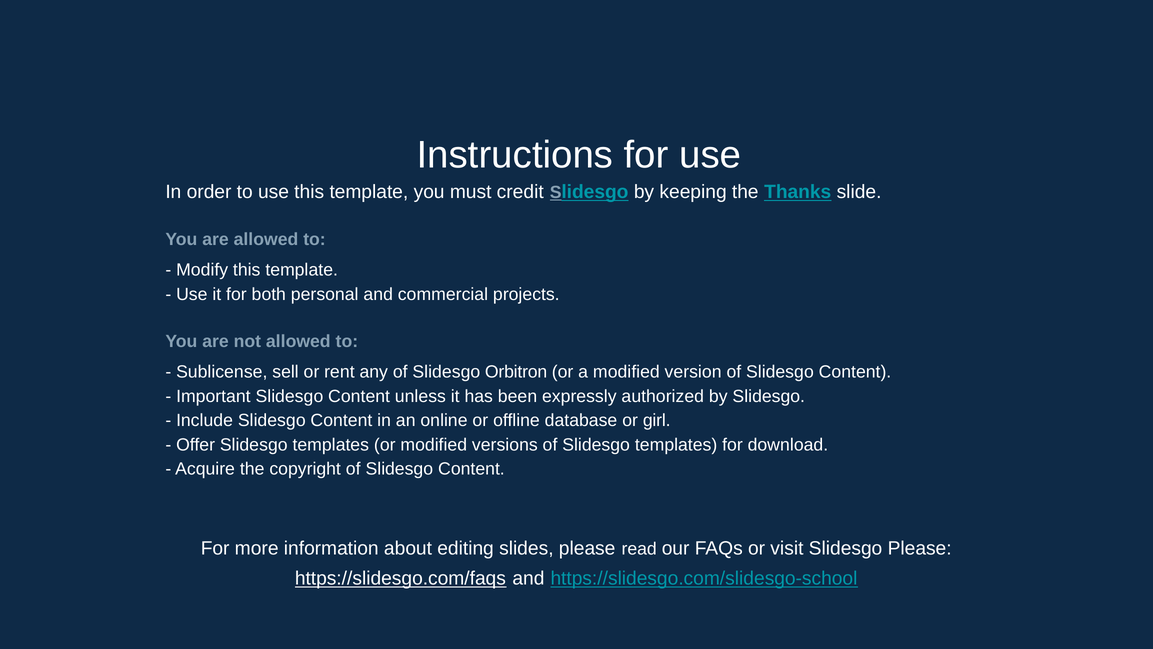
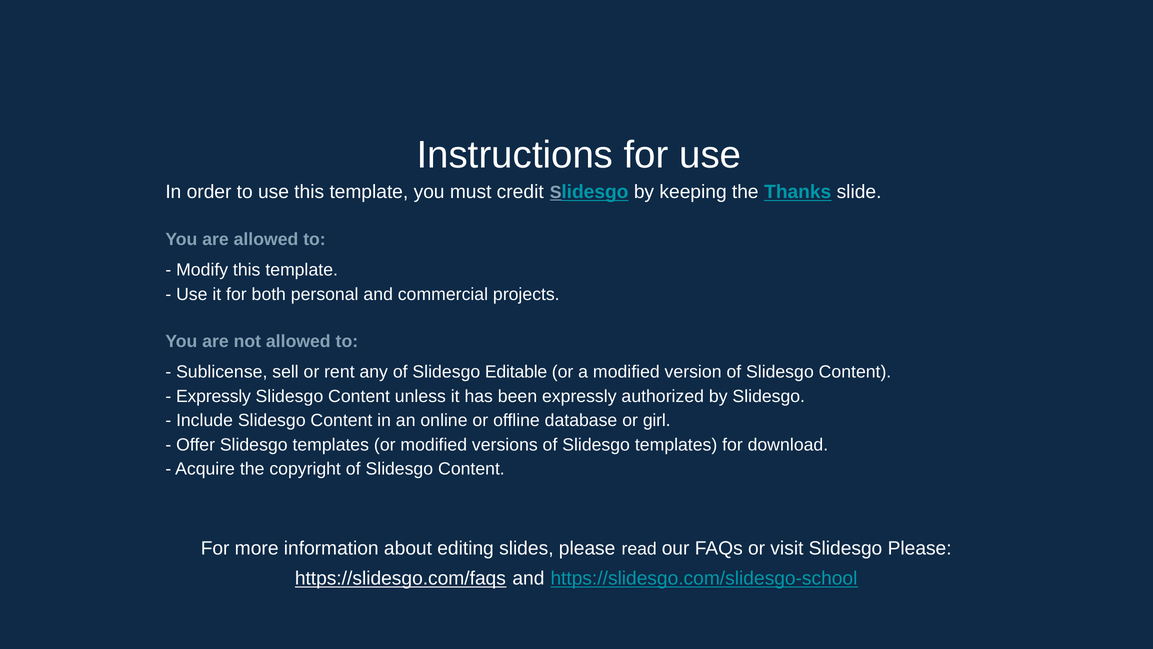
Orbitron: Orbitron -> Editable
Important at (213, 396): Important -> Expressly
